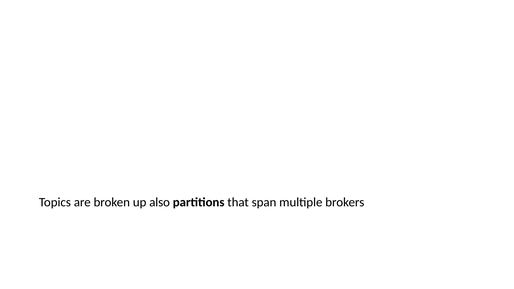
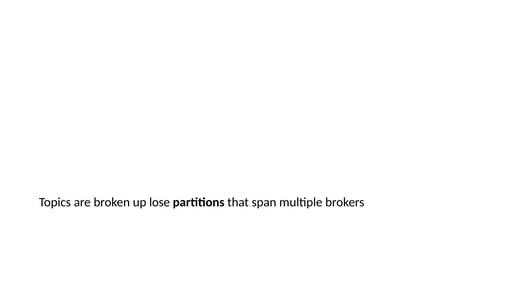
also: also -> lose
